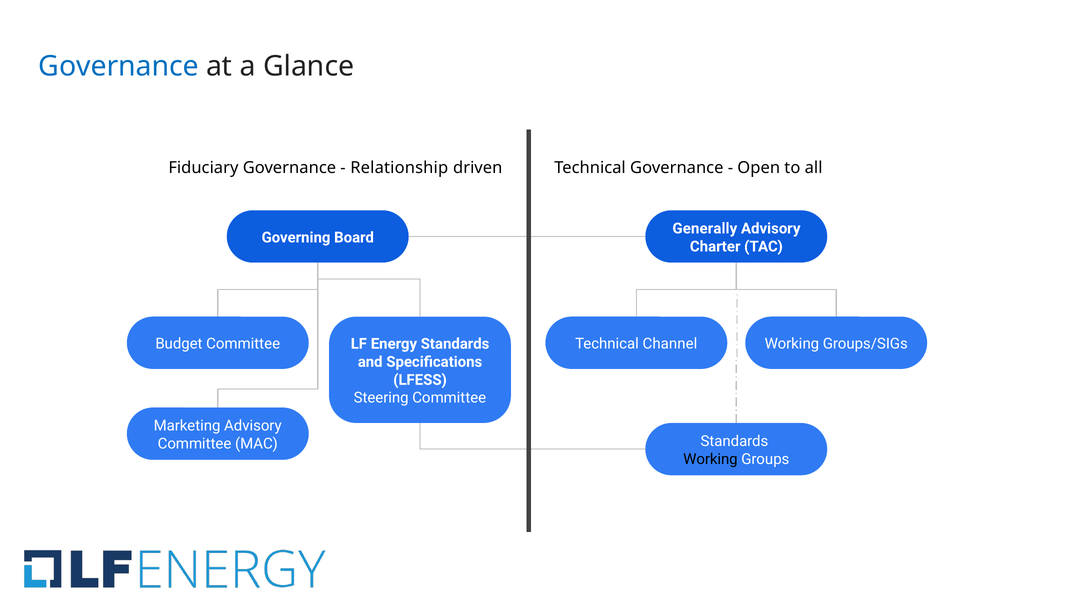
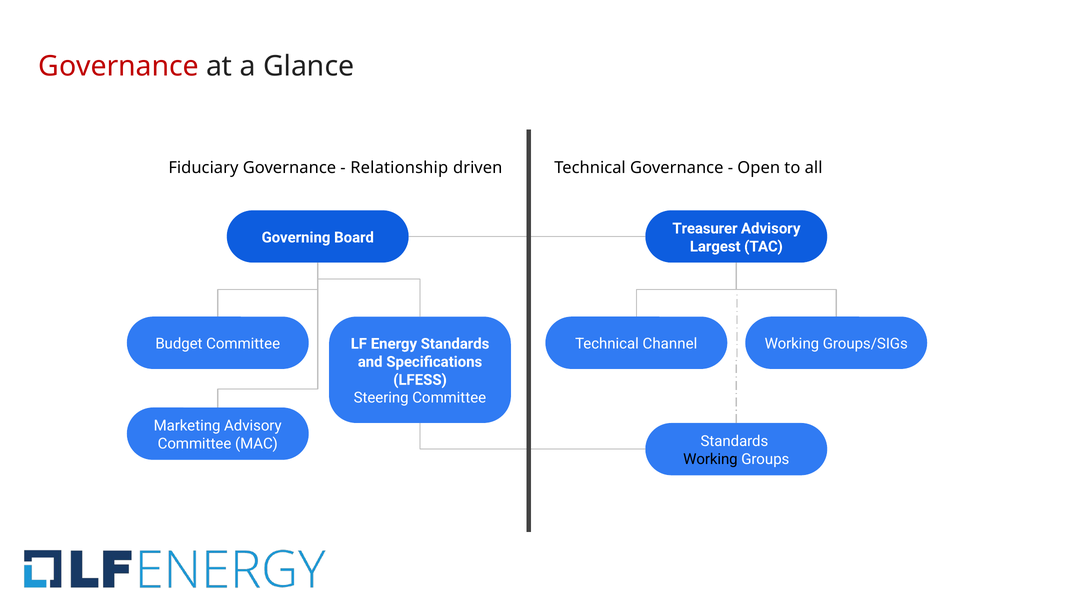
Governance at (119, 66) colour: blue -> red
Generally: Generally -> Treasurer
Charter: Charter -> Largest
